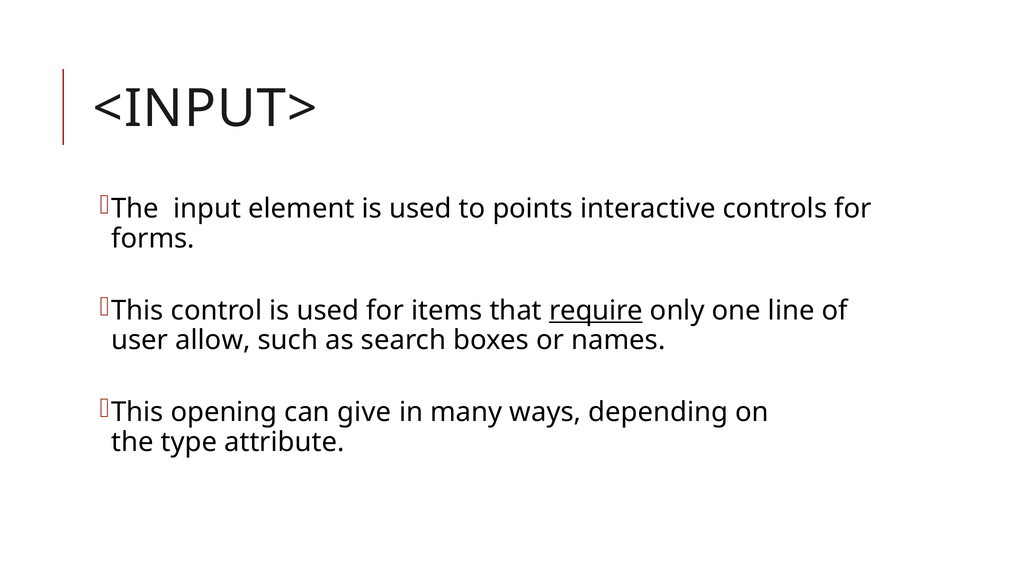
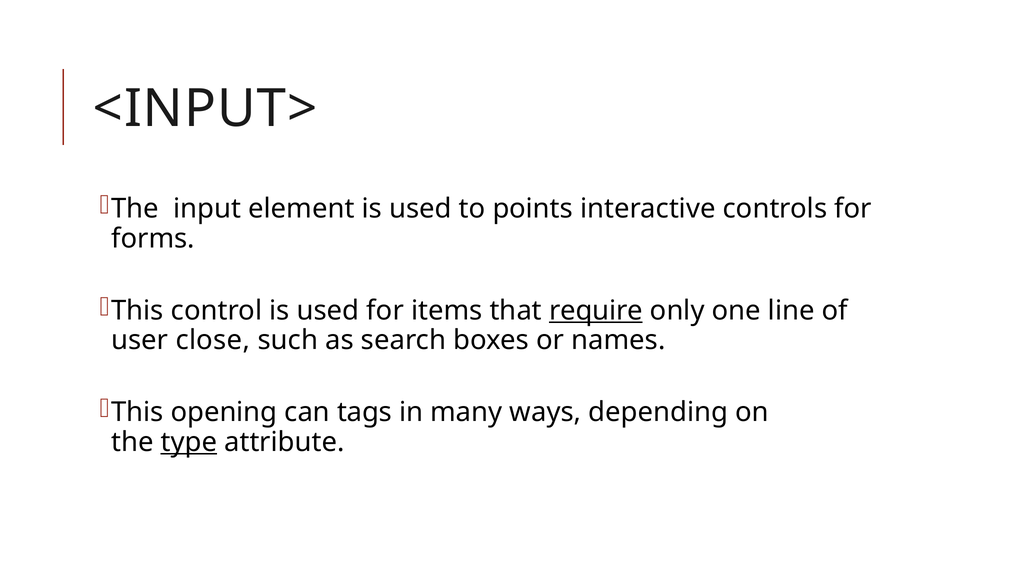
allow: allow -> close
give: give -> tags
type underline: none -> present
